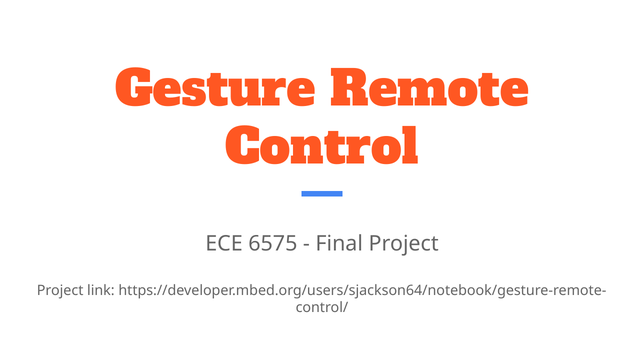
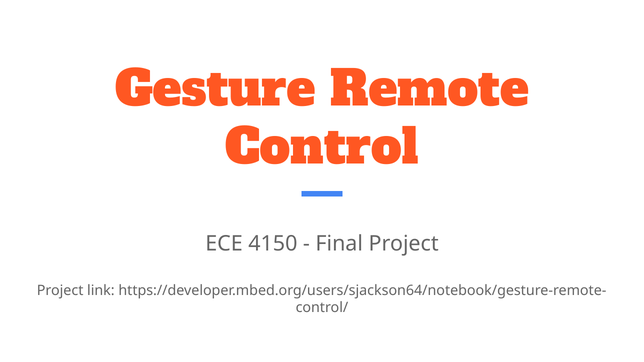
6575: 6575 -> 4150
